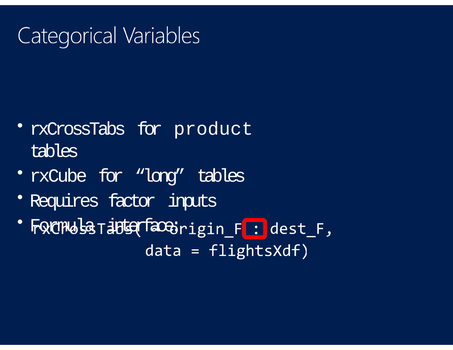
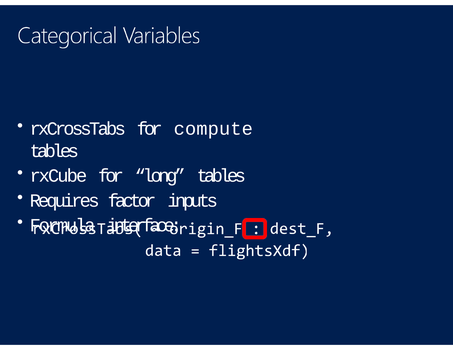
product: product -> compute
